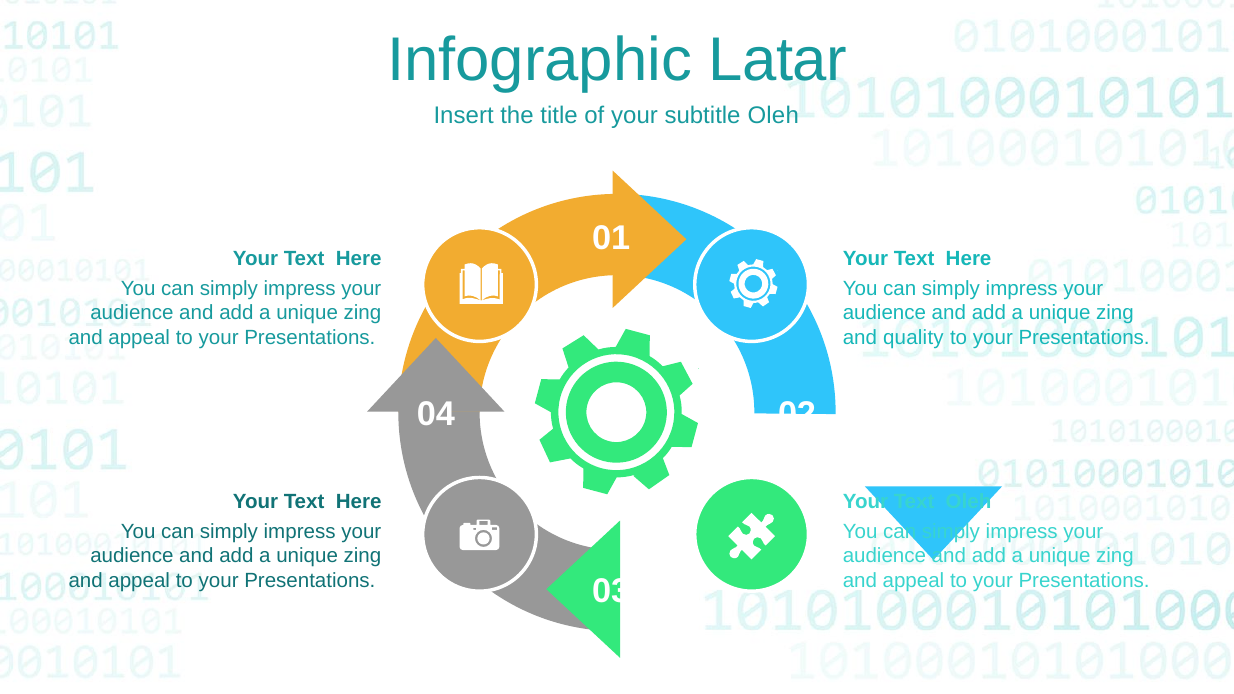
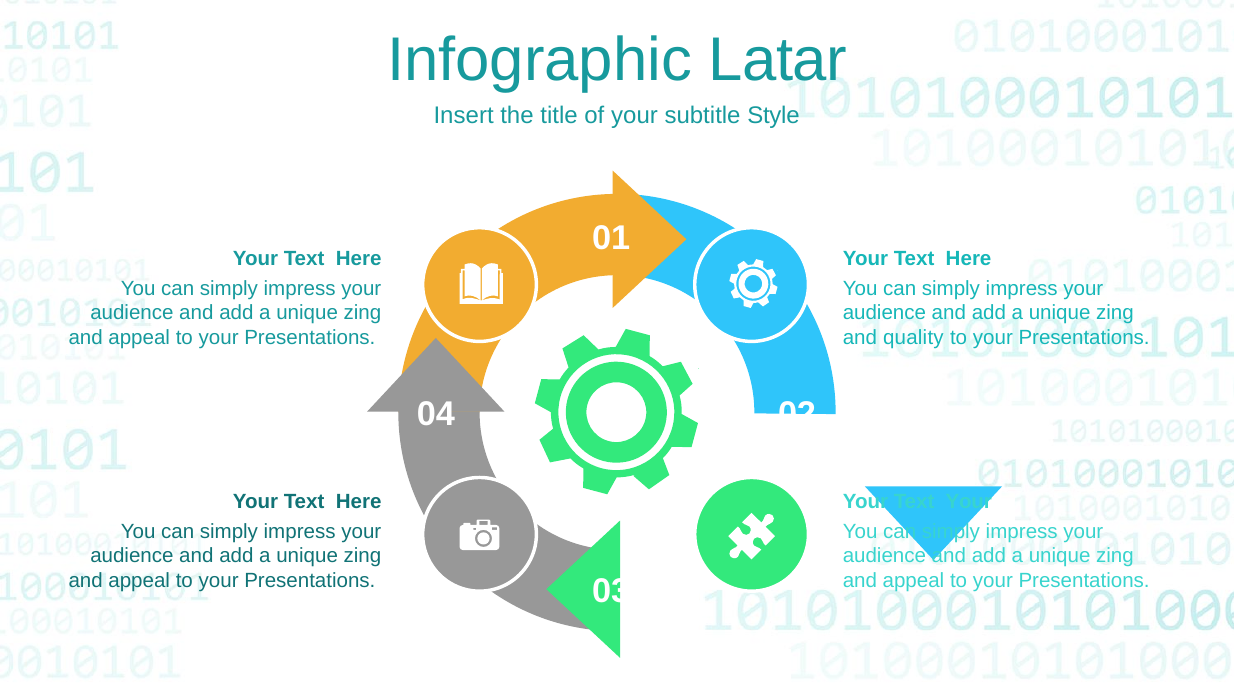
subtitle Oleh: Oleh -> Style
Text Oleh: Oleh -> Your
